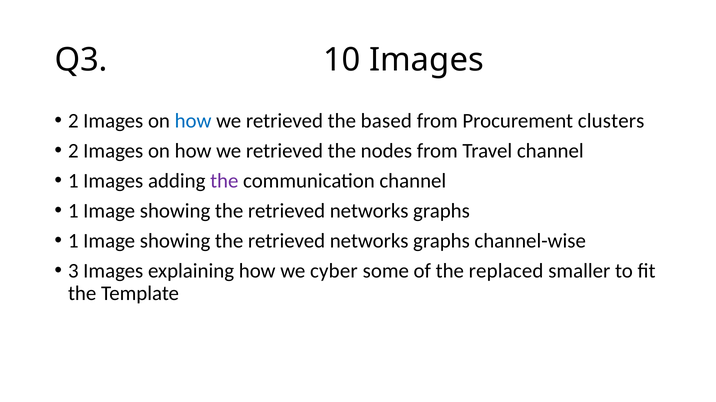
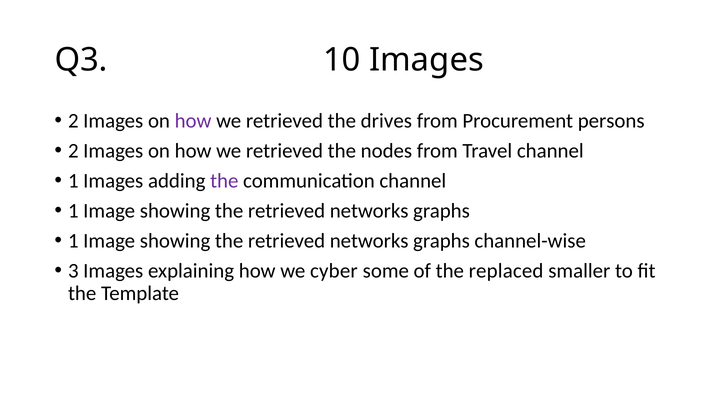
how at (193, 121) colour: blue -> purple
based: based -> drives
clusters: clusters -> persons
